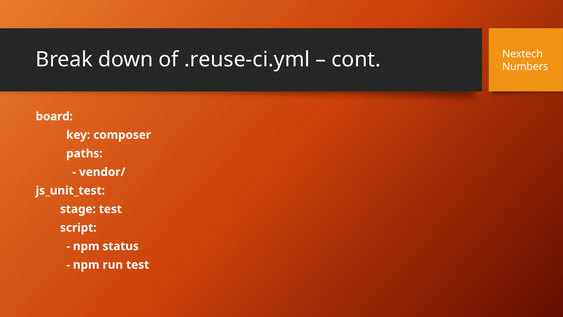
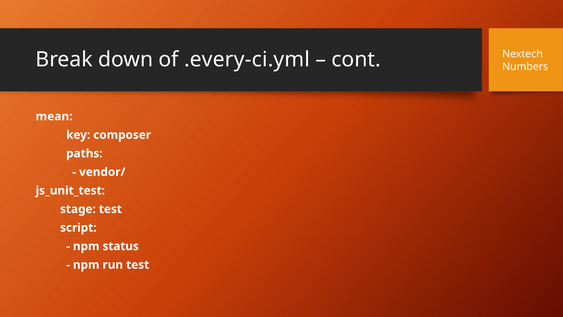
.reuse-ci.yml: .reuse-ci.yml -> .every-ci.yml
board: board -> mean
